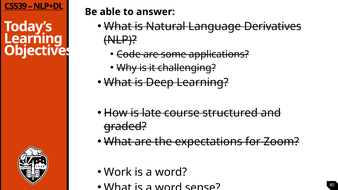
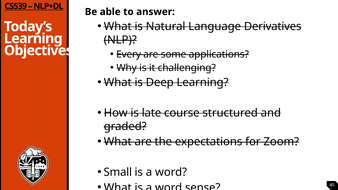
Code: Code -> Every
Work: Work -> Small
